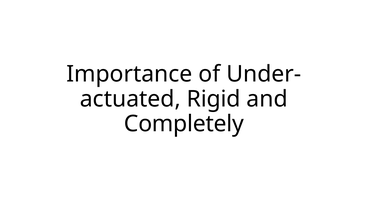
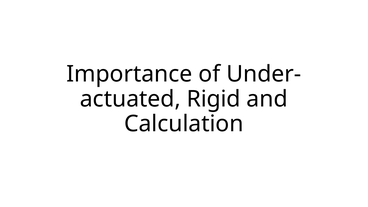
Completely: Completely -> Calculation
